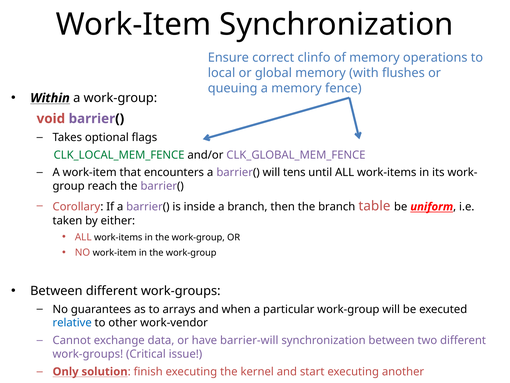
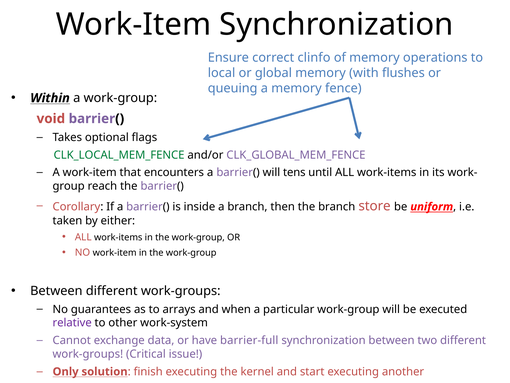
table: table -> store
relative colour: blue -> purple
work-vendor: work-vendor -> work-system
barrier-will: barrier-will -> barrier-full
